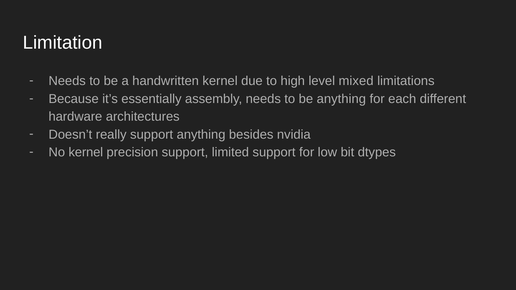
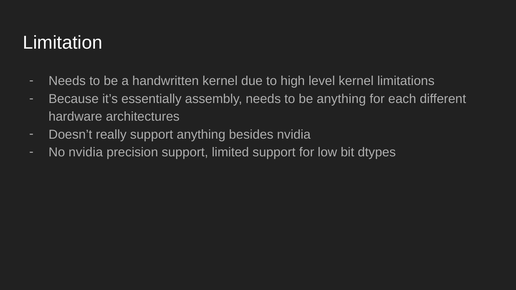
level mixed: mixed -> kernel
No kernel: kernel -> nvidia
